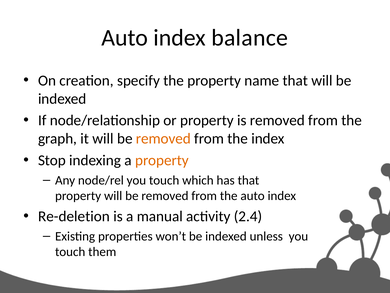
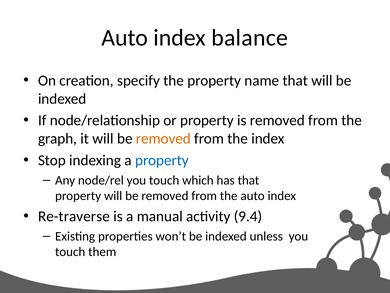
property at (162, 160) colour: orange -> blue
Re-deletion: Re-deletion -> Re-traverse
2.4: 2.4 -> 9.4
